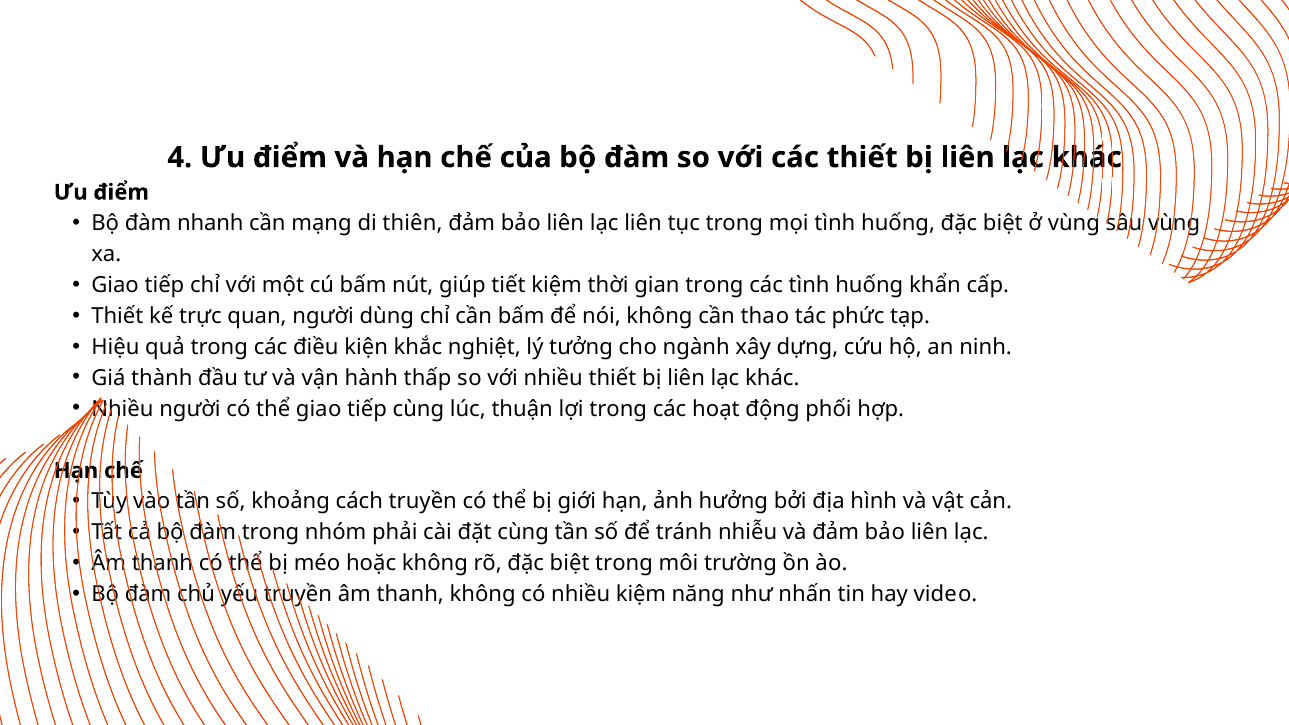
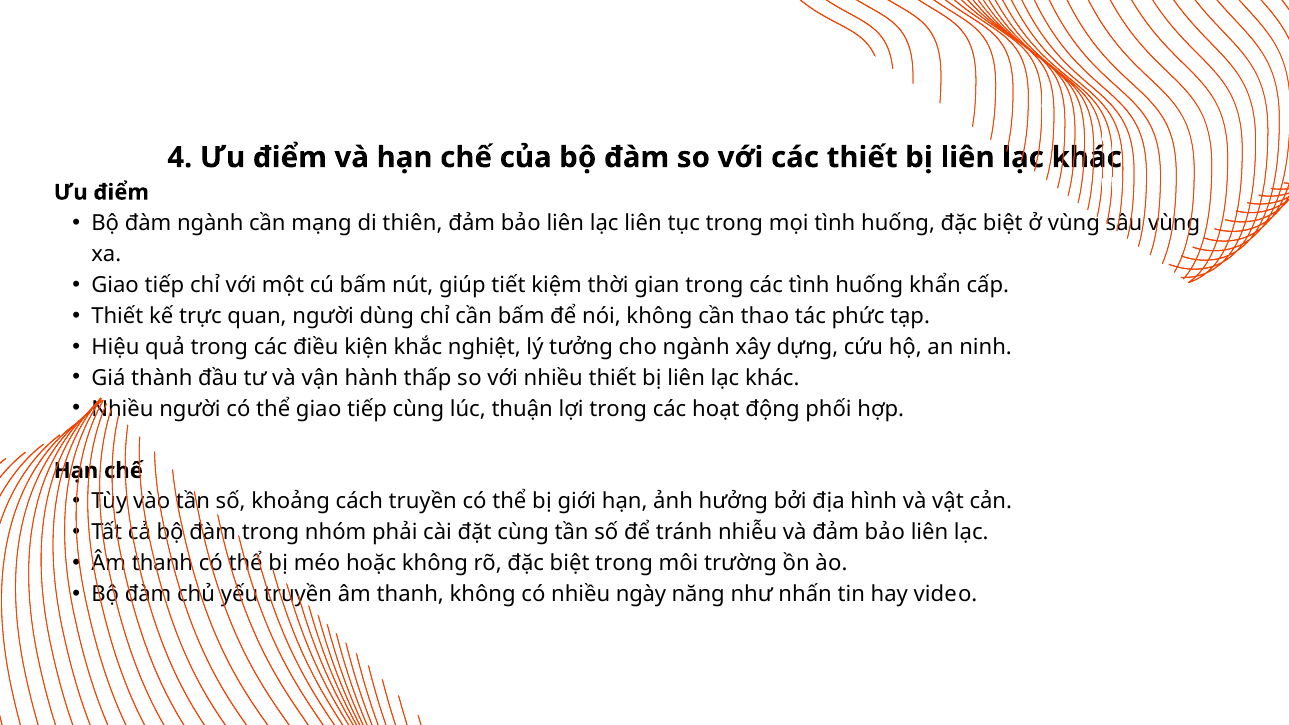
đàm nhanh: nhanh -> ngành
nhiều kiệm: kiệm -> ngày
